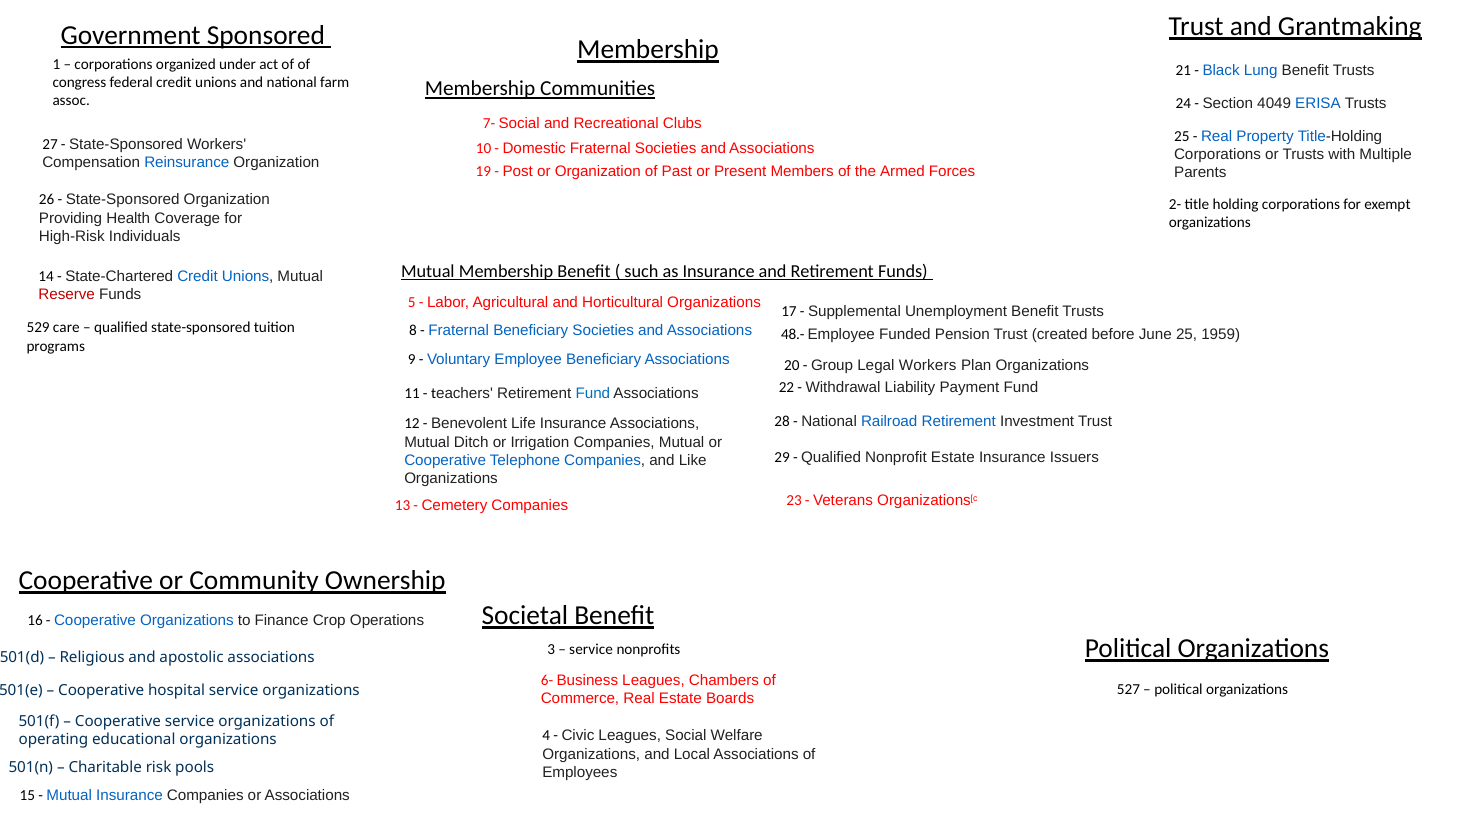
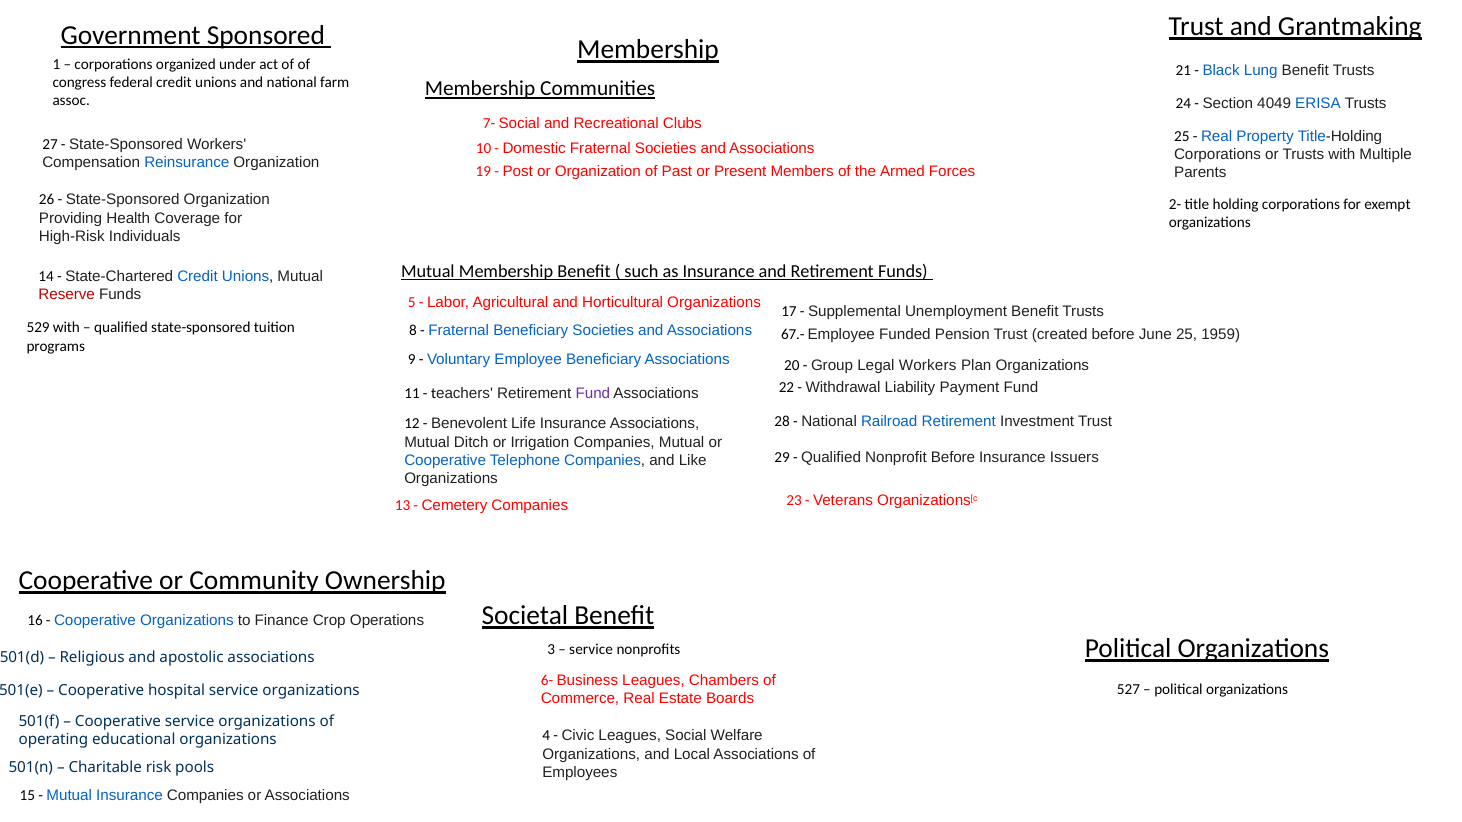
529 care: care -> with
48.-: 48.- -> 67.-
Fund at (593, 394) colour: blue -> purple
Nonprofit Estate: Estate -> Before
